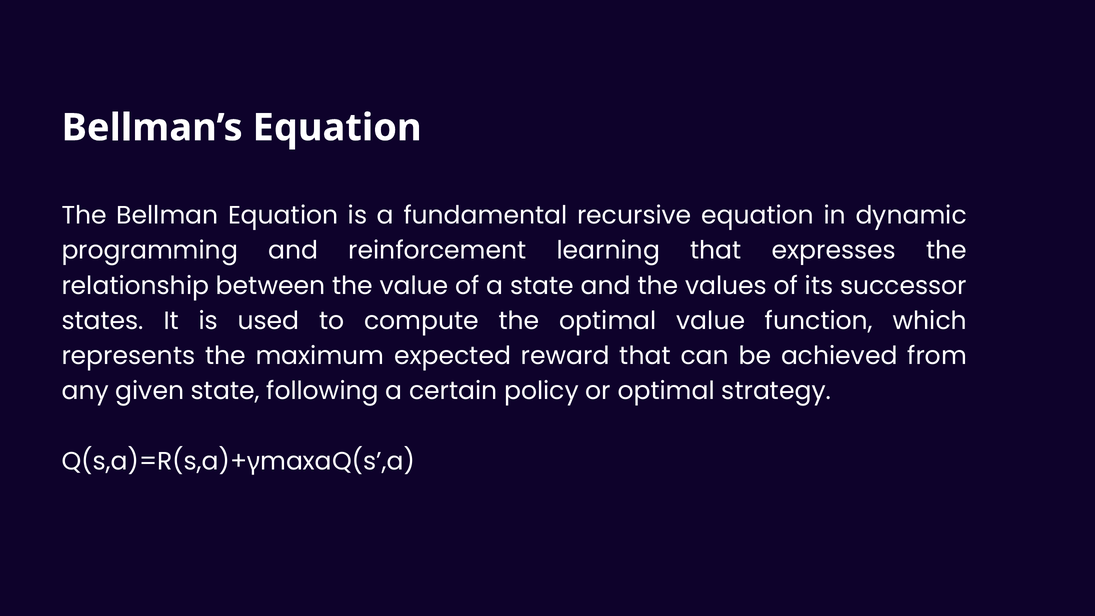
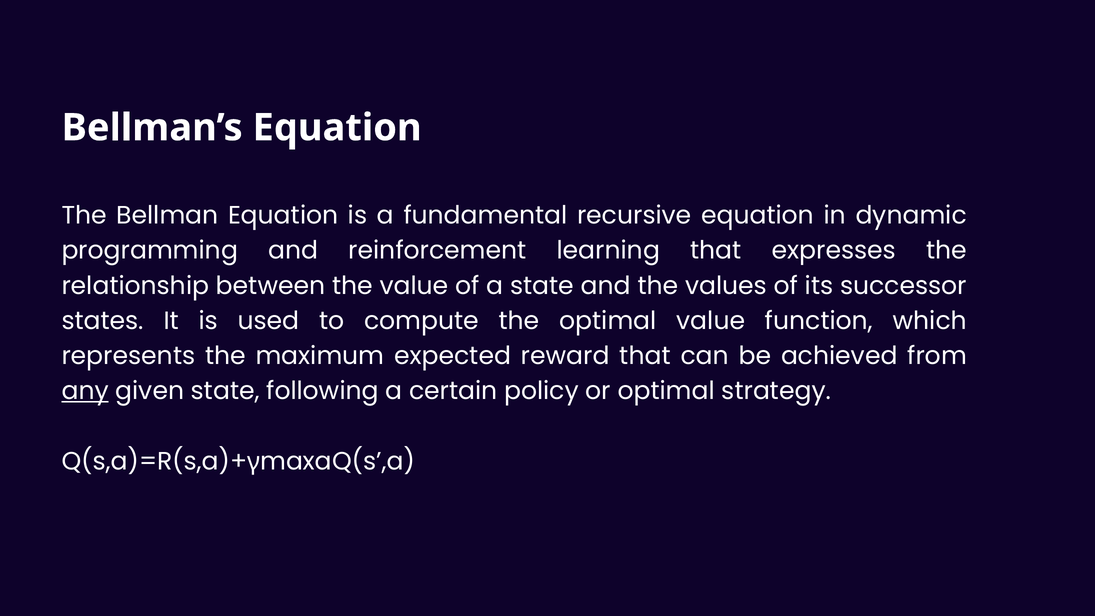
any underline: none -> present
